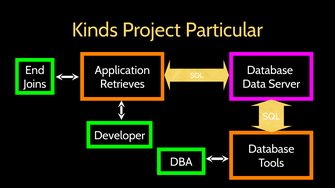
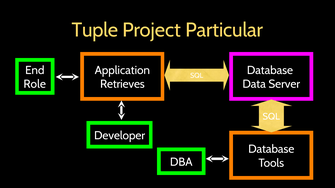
Kinds: Kinds -> Tuple
Joins: Joins -> Role
